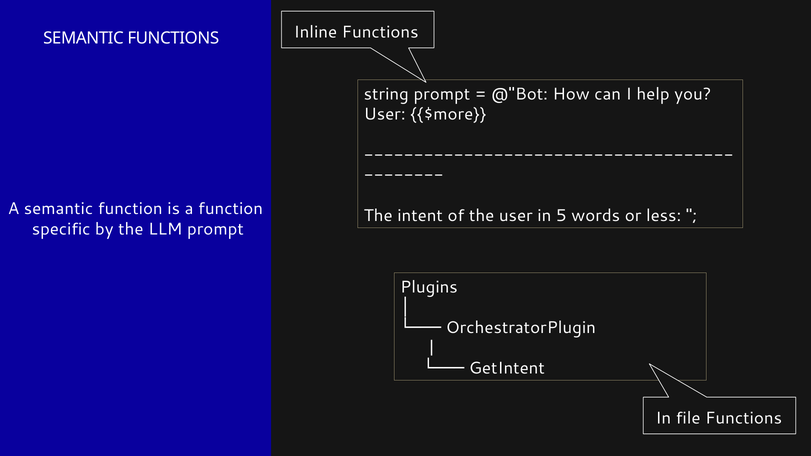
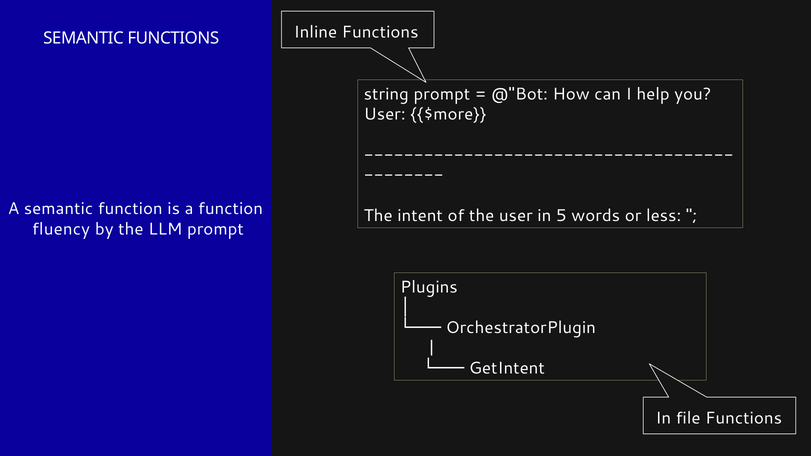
specific: specific -> fluency
